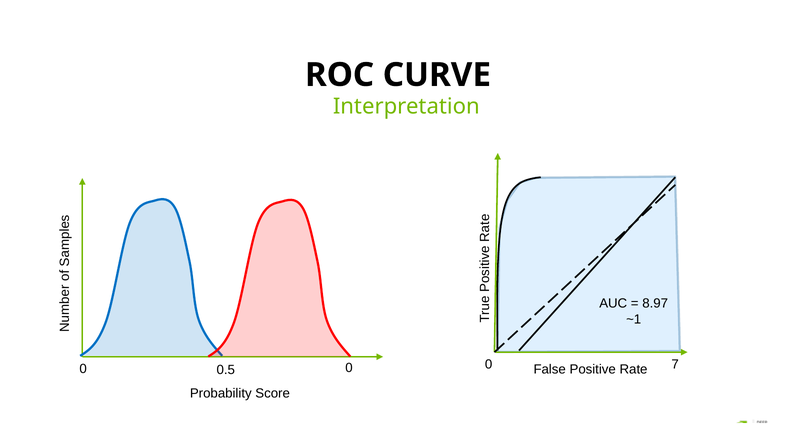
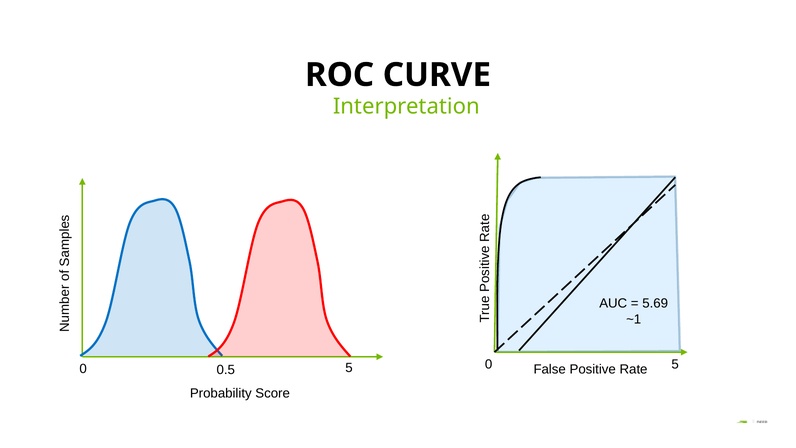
8.97: 8.97 -> 5.69
0 7: 7 -> 5
0.5 0: 0 -> 5
